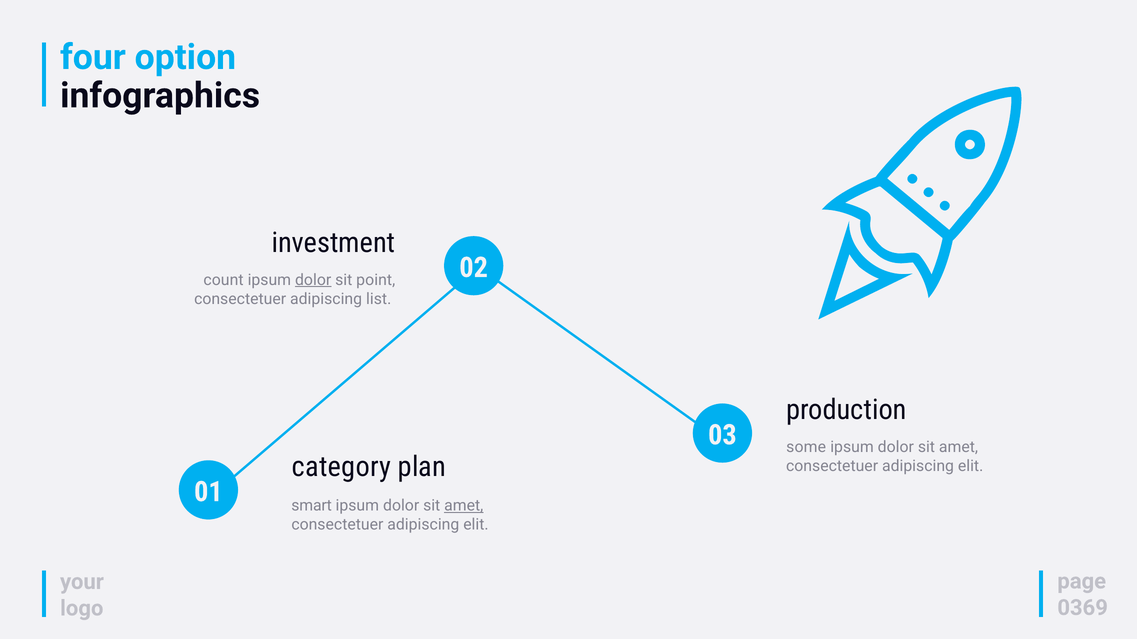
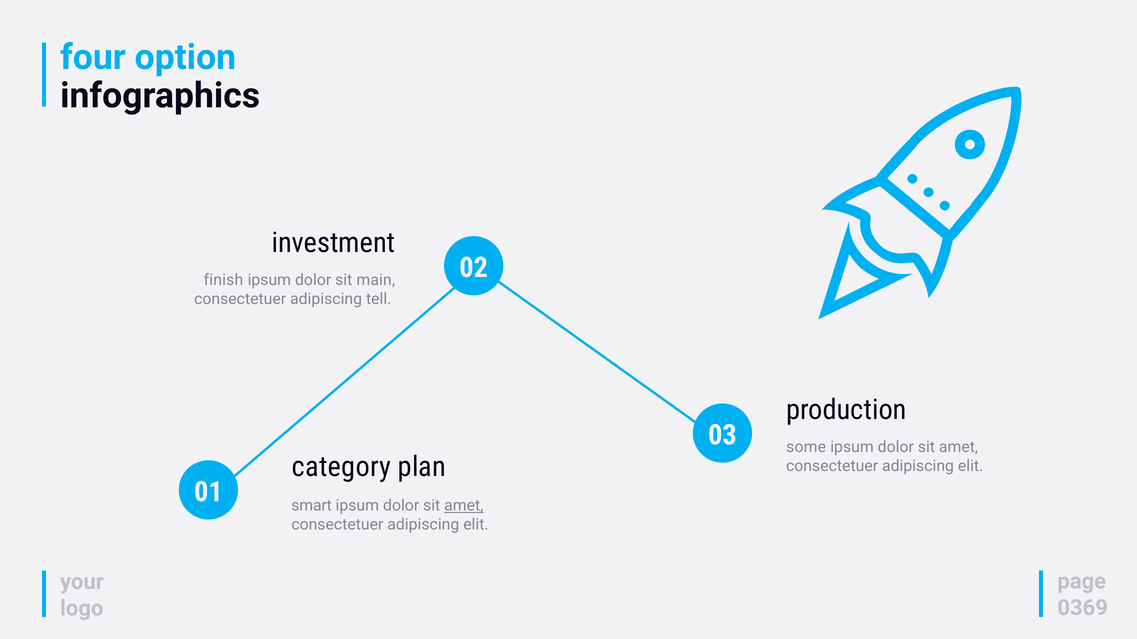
count: count -> finish
dolor at (313, 280) underline: present -> none
point: point -> main
list: list -> tell
